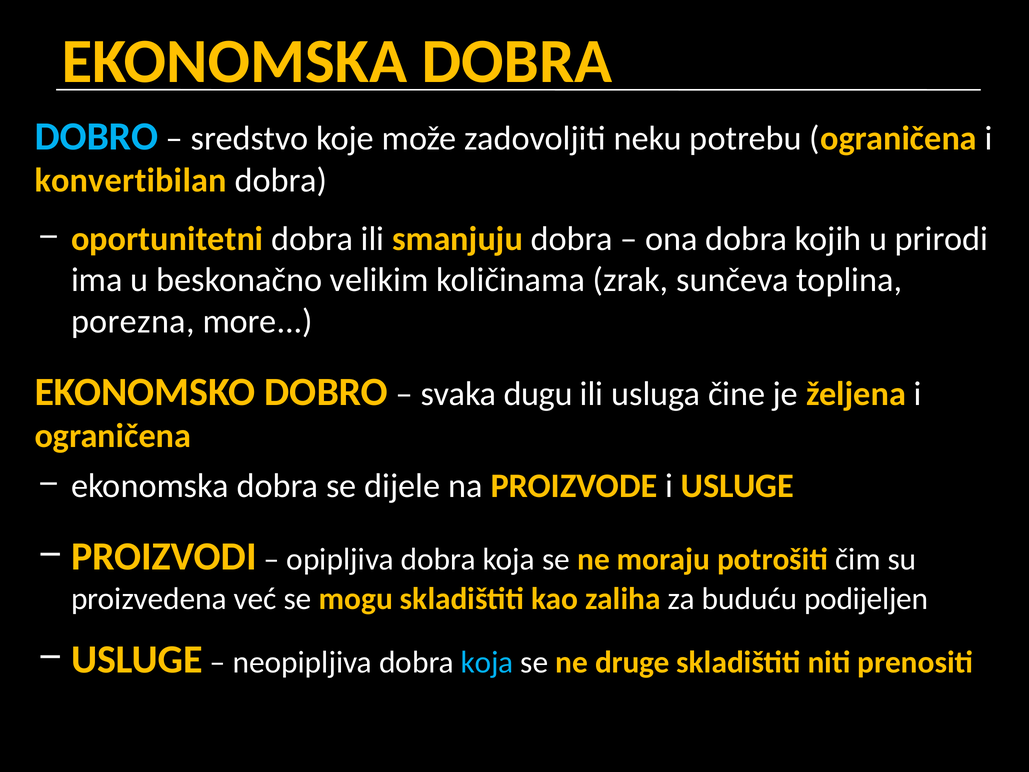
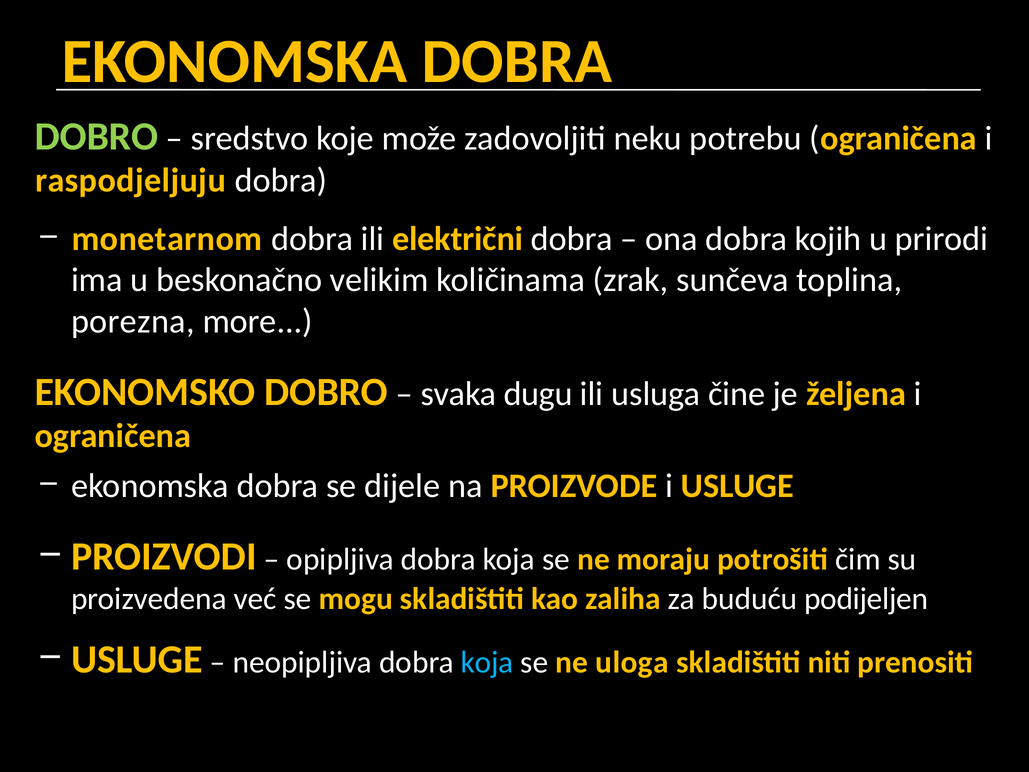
DOBRO at (96, 136) colour: light blue -> light green
konvertibilan: konvertibilan -> raspodjeljuju
oportunitetni: oportunitetni -> monetarnom
smanjuju: smanjuju -> električni
druge: druge -> uloga
